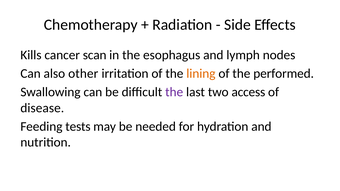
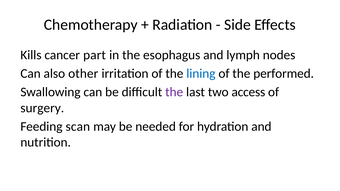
scan: scan -> part
lining colour: orange -> blue
disease: disease -> surgery
tests: tests -> scan
